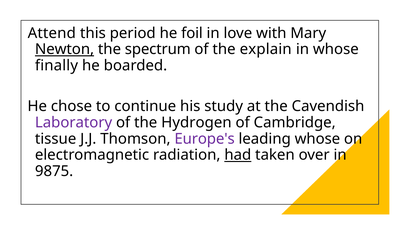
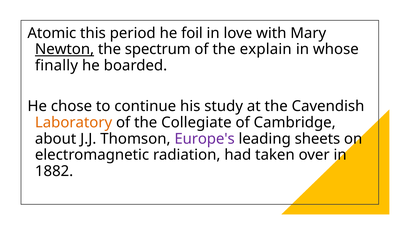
Attend: Attend -> Atomic
Laboratory colour: purple -> orange
Hydrogen: Hydrogen -> Collegiate
tissue: tissue -> about
leading whose: whose -> sheets
had underline: present -> none
9875: 9875 -> 1882
